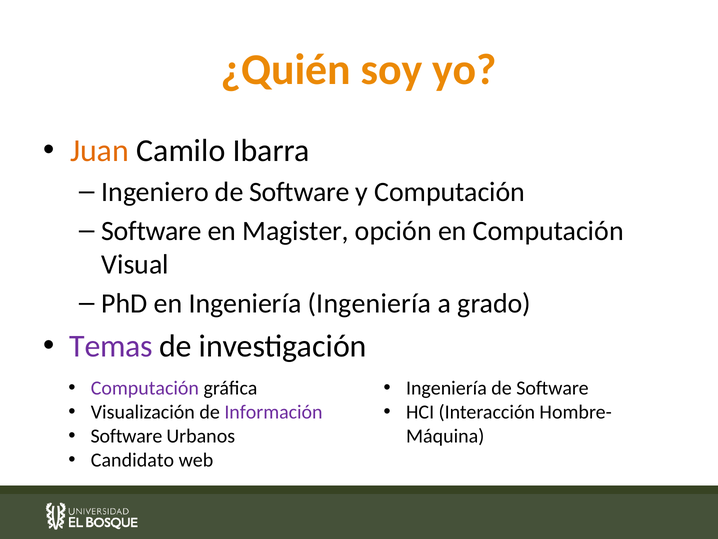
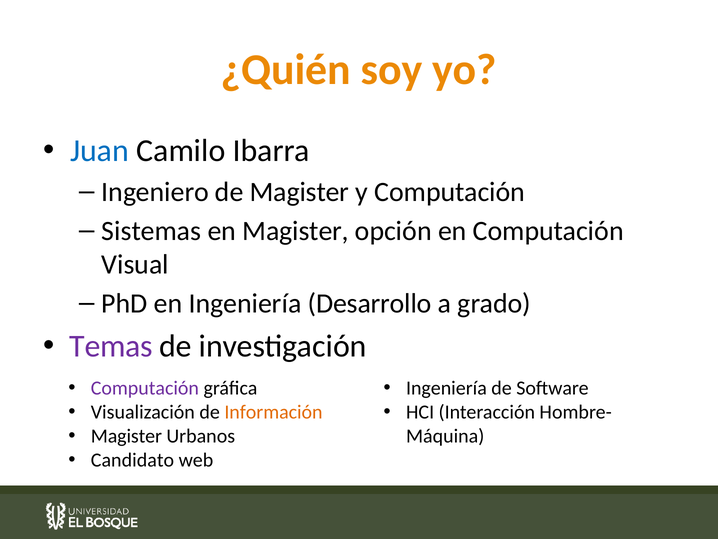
Juan colour: orange -> blue
Ingeniero de Software: Software -> Magister
Software at (151, 231): Software -> Sistemas
Ingeniería Ingeniería: Ingeniería -> Desarrollo
Información colour: purple -> orange
Software at (126, 436): Software -> Magister
